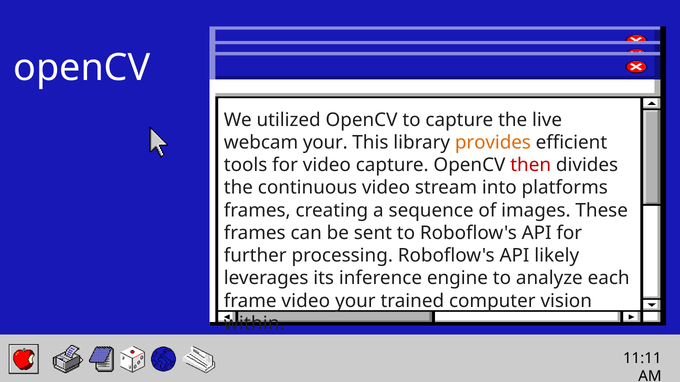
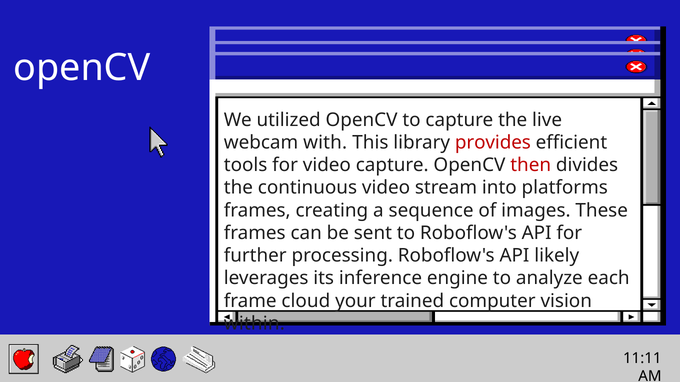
webcam your: your -> with
provides colour: orange -> red
frame video: video -> cloud
